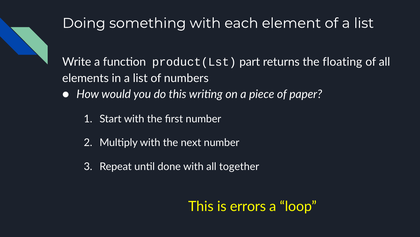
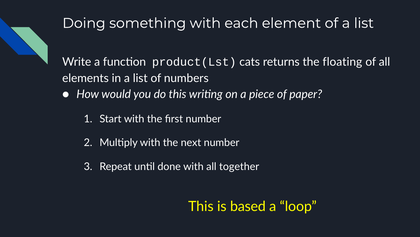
part: part -> cats
errors: errors -> based
